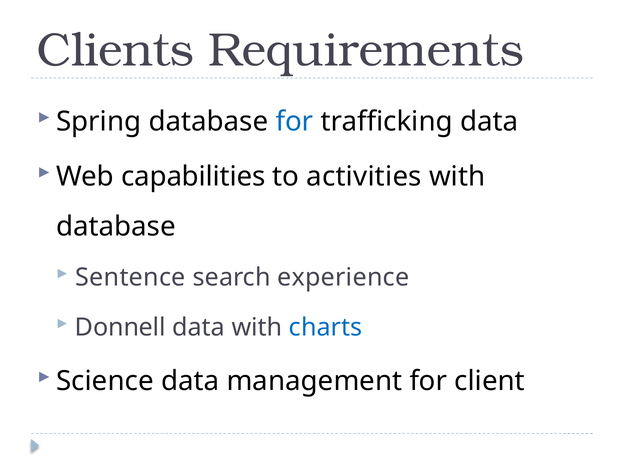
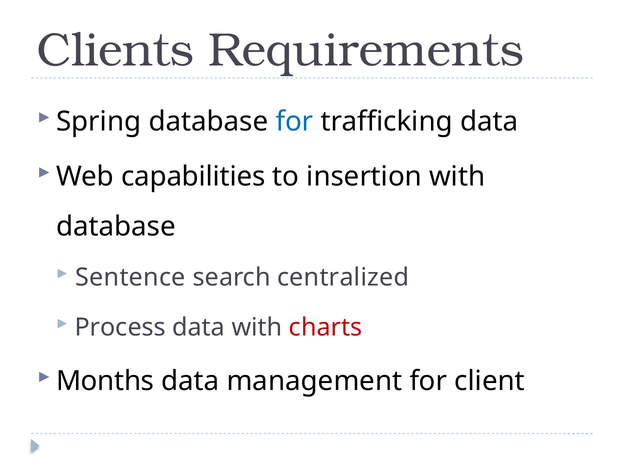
activities: activities -> insertion
experience: experience -> centralized
Donnell: Donnell -> Process
charts colour: blue -> red
Science: Science -> Months
